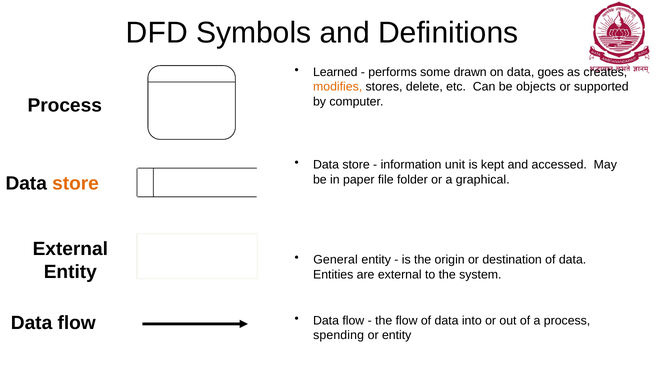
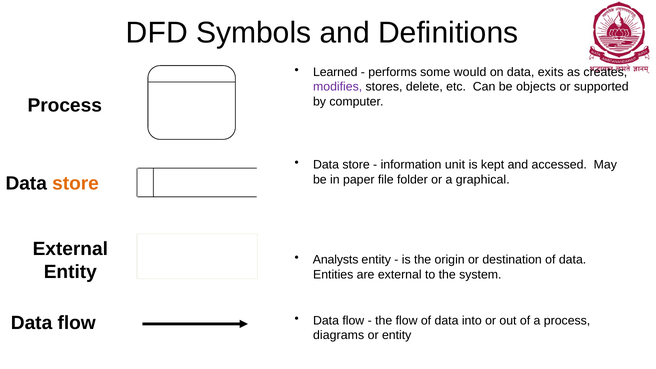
drawn: drawn -> would
goes: goes -> exits
modifies colour: orange -> purple
General: General -> Analysts
spending: spending -> diagrams
